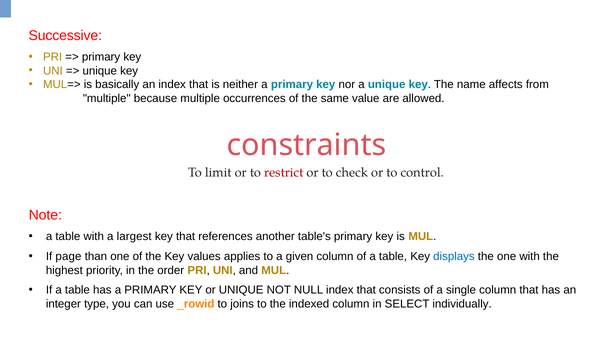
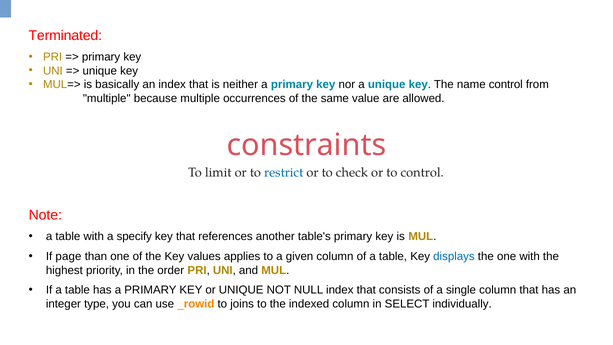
Successive: Successive -> Terminated
name affects: affects -> control
restrict colour: red -> blue
largest: largest -> specify
